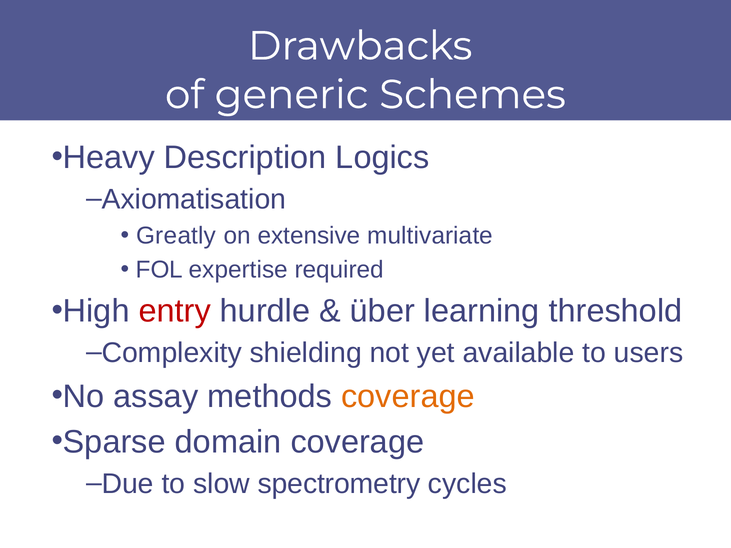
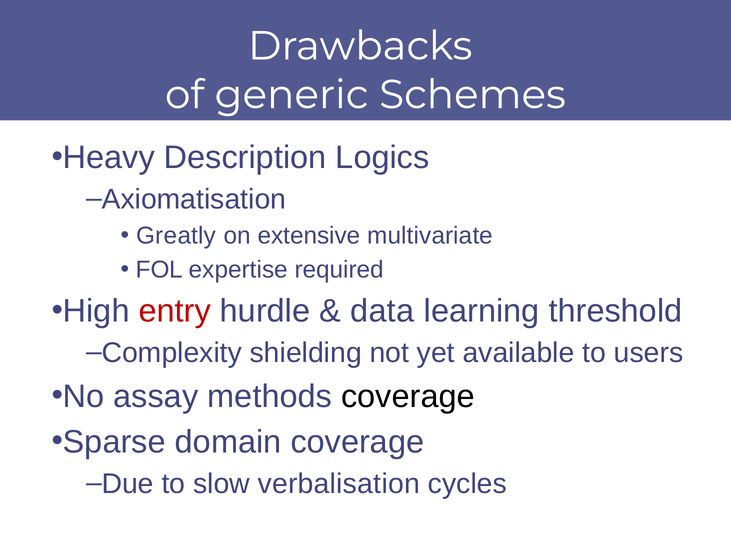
über: über -> data
coverage at (408, 397) colour: orange -> black
spectrometry: spectrometry -> verbalisation
